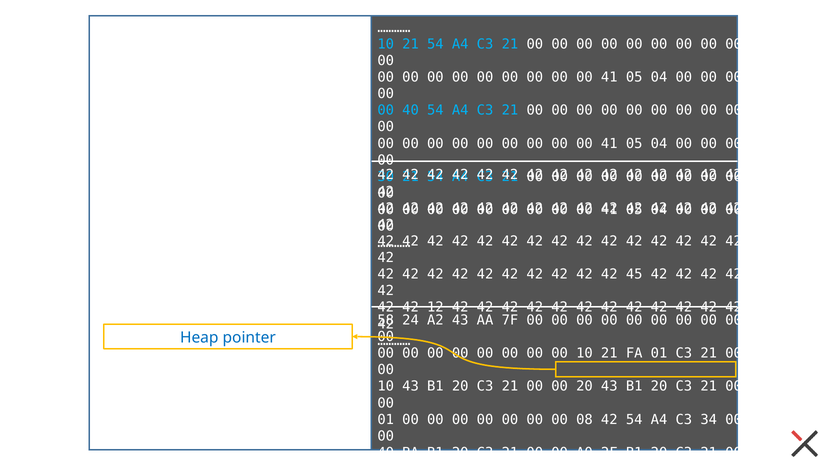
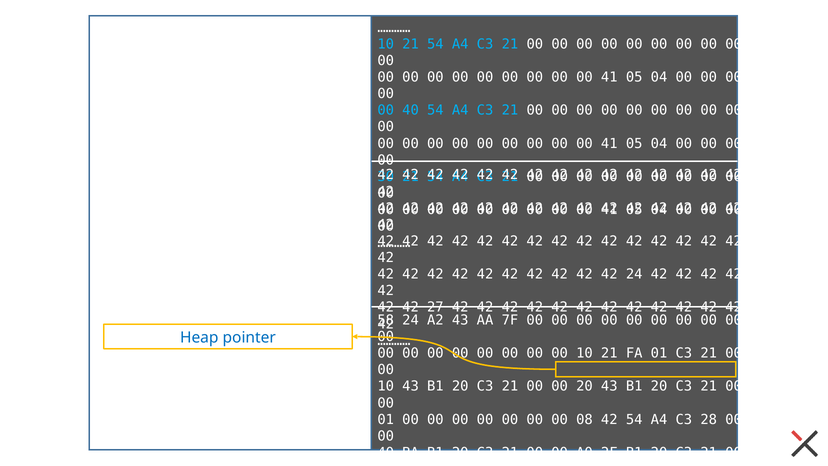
42 45: 45 -> 24
12: 12 -> 27
34: 34 -> 28
